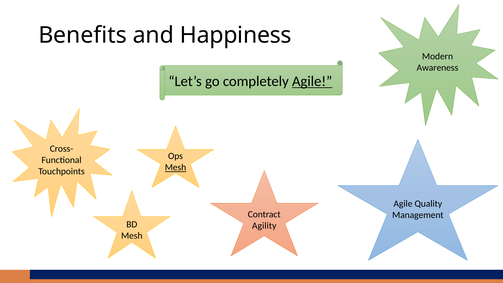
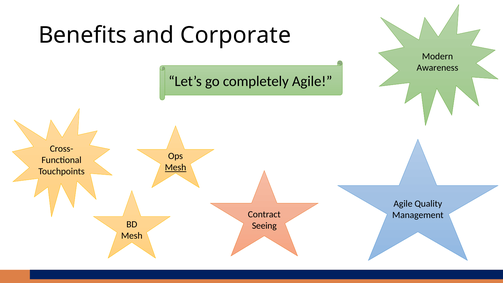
Happiness: Happiness -> Corporate
Agile at (312, 81) underline: present -> none
Agility: Agility -> Seeing
